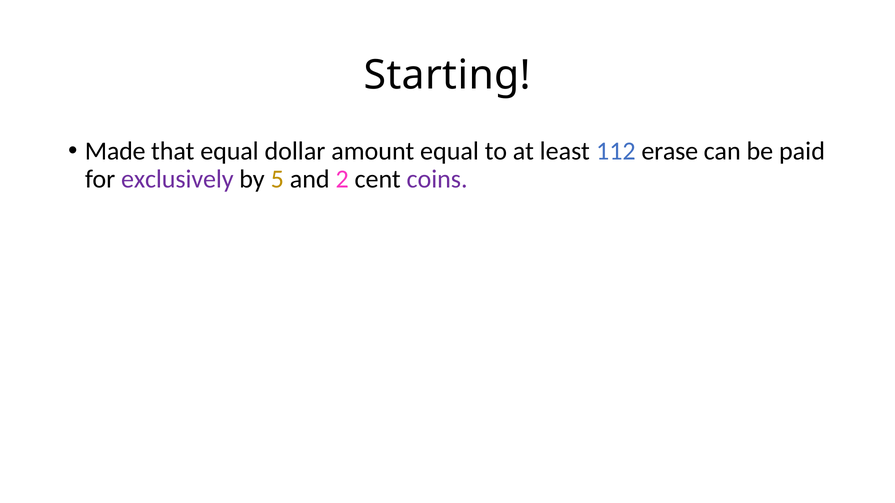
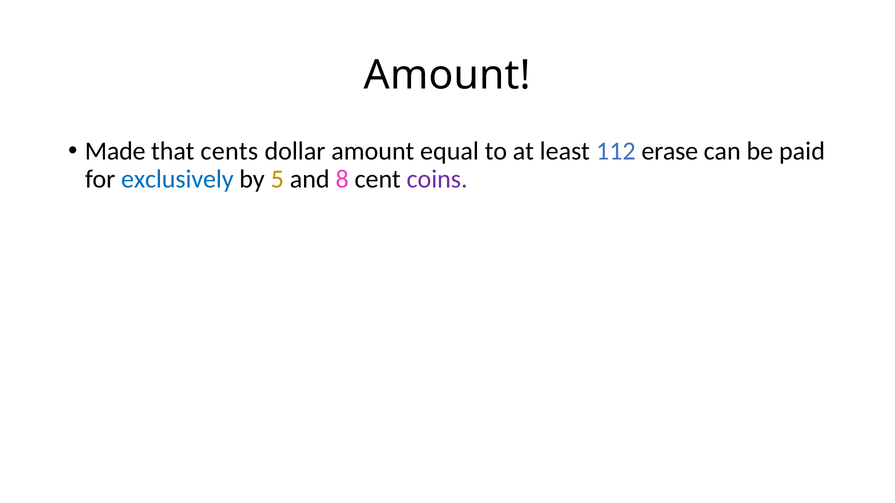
Starting at (447, 75): Starting -> Amount
that equal: equal -> cents
exclusively colour: purple -> blue
2: 2 -> 8
